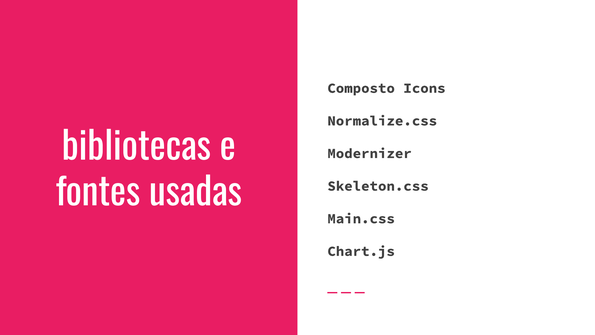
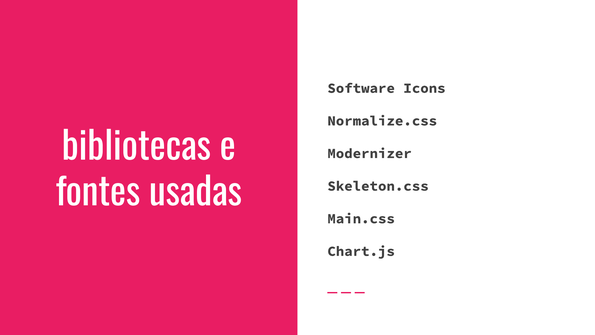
Composto: Composto -> Software
